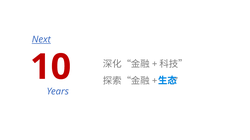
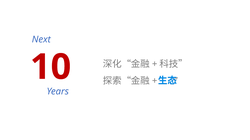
Next underline: present -> none
